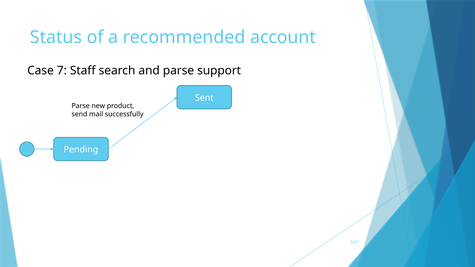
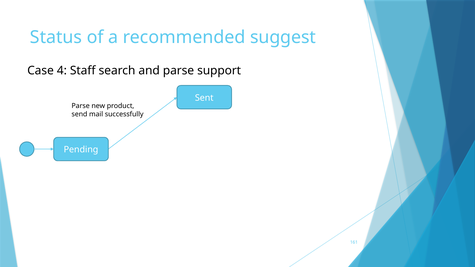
account: account -> suggest
7: 7 -> 4
